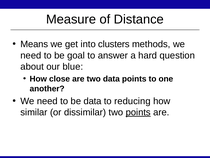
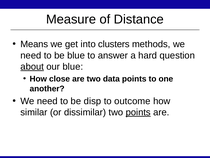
be goal: goal -> blue
about underline: none -> present
be data: data -> disp
reducing: reducing -> outcome
